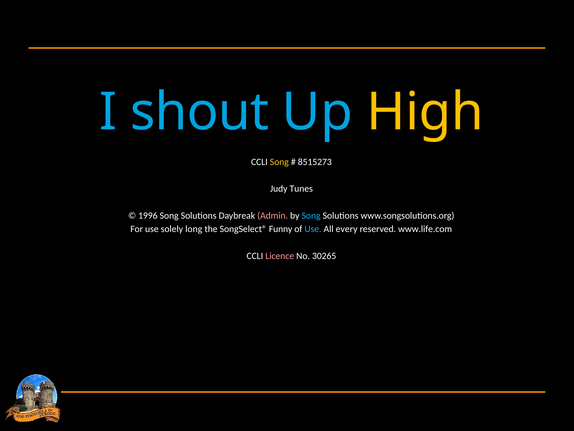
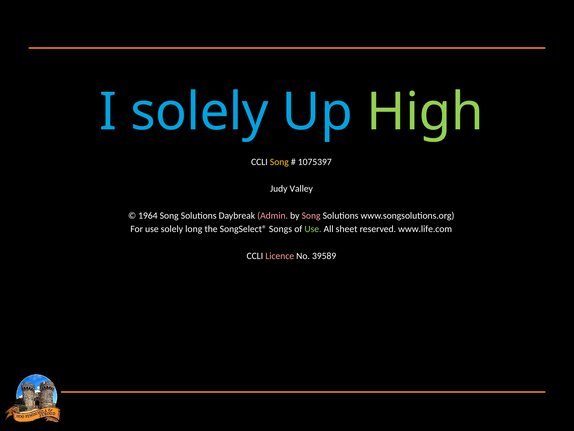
I shout: shout -> solely
High colour: yellow -> light green
8515273: 8515273 -> 1075397
Tunes: Tunes -> Valley
1996: 1996 -> 1964
Song at (311, 215) colour: light blue -> pink
Funny: Funny -> Songs
Use at (313, 229) colour: light blue -> light green
every: every -> sheet
30265: 30265 -> 39589
